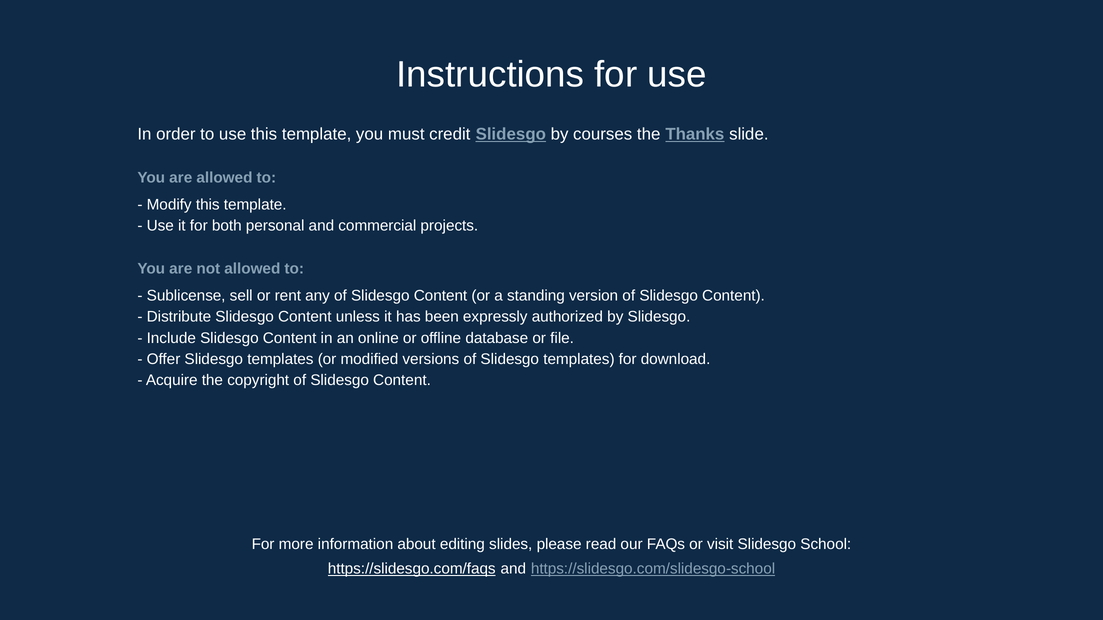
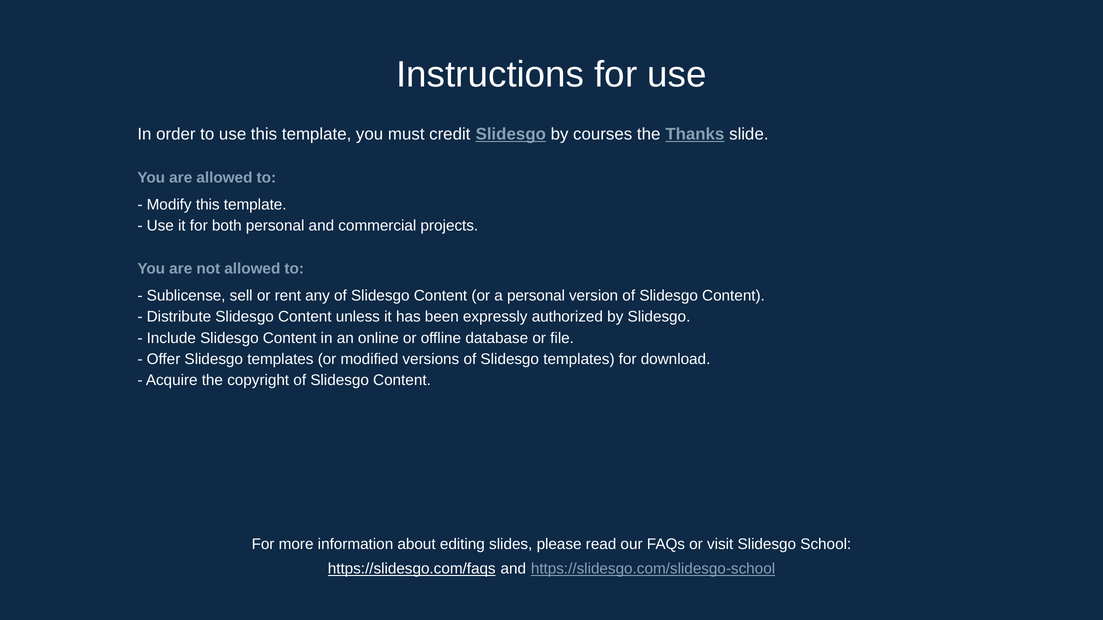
a standing: standing -> personal
